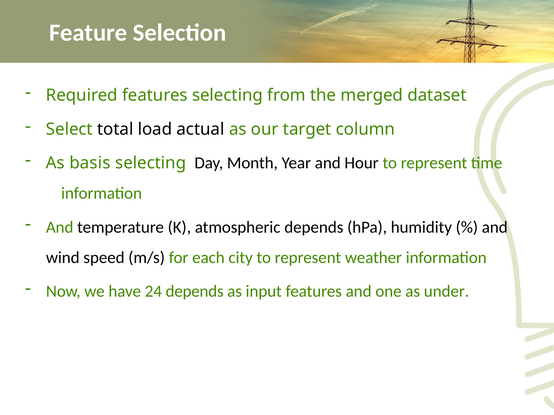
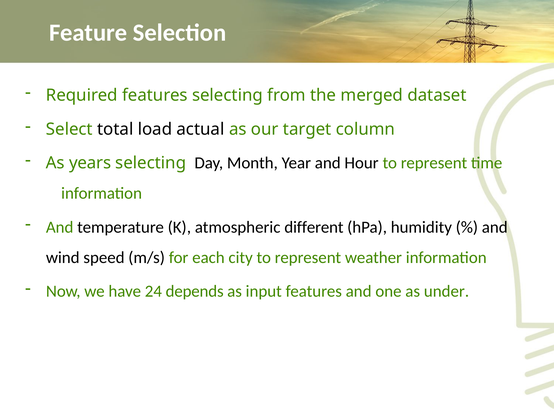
basis: basis -> years
atmospheric depends: depends -> different
